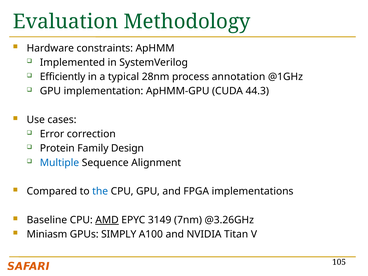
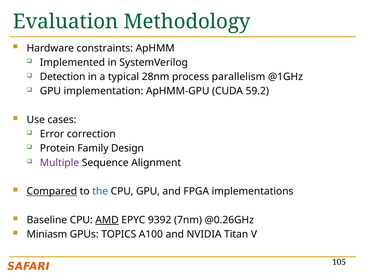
Efficiently: Efficiently -> Detection
annotation: annotation -> parallelism
44.3: 44.3 -> 59.2
Multiple colour: blue -> purple
Compared underline: none -> present
3149: 3149 -> 9392
@3.26GHz: @3.26GHz -> @0.26GHz
SIMPLY: SIMPLY -> TOPICS
